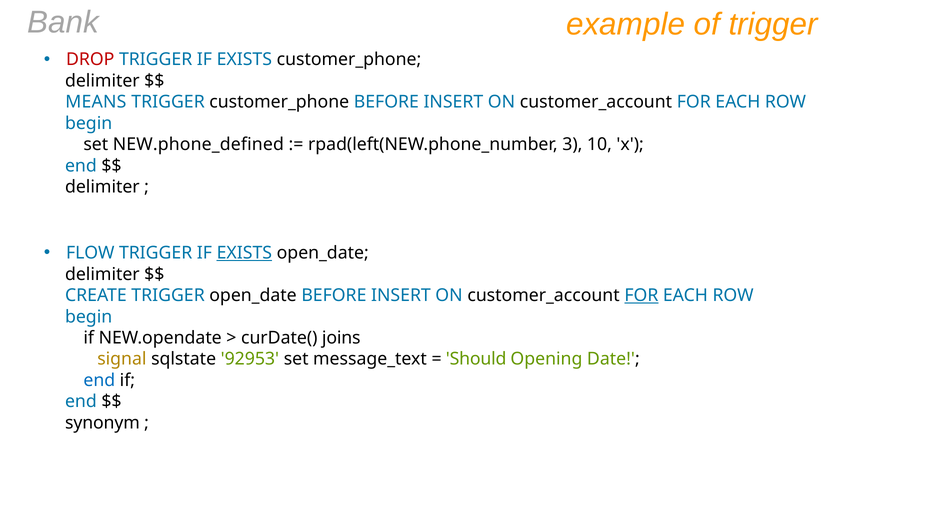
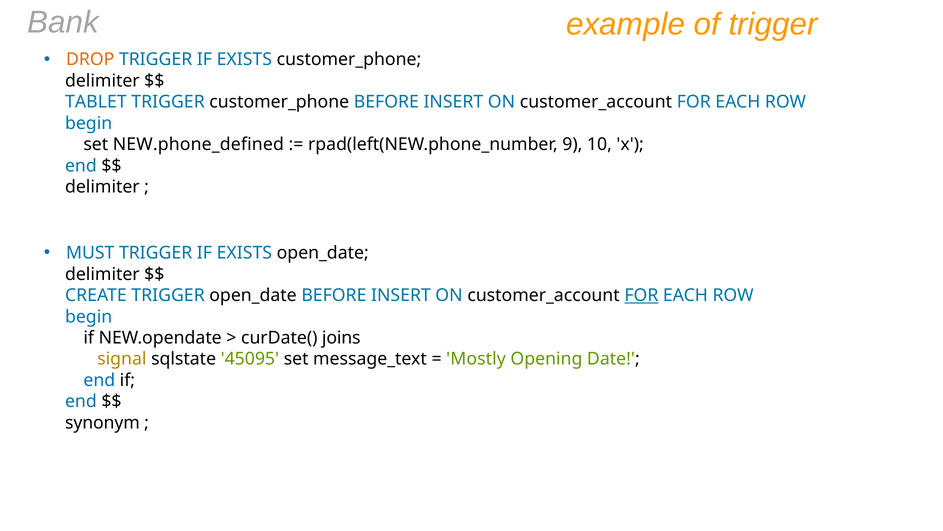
DROP colour: red -> orange
MEANS: MEANS -> TABLET
3: 3 -> 9
FLOW: FLOW -> MUST
EXISTS at (244, 253) underline: present -> none
92953: 92953 -> 45095
Should: Should -> Mostly
